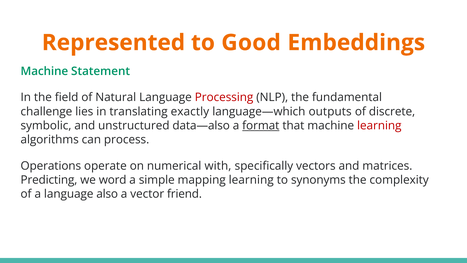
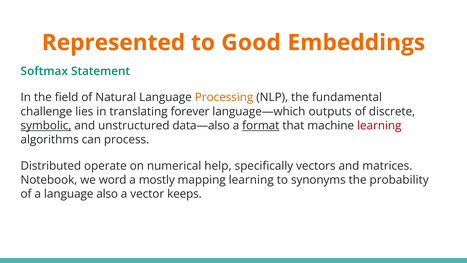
Machine at (44, 71): Machine -> Softmax
Processing colour: red -> orange
exactly: exactly -> forever
symbolic underline: none -> present
Operations: Operations -> Distributed
with: with -> help
Predicting: Predicting -> Notebook
simple: simple -> mostly
complexity: complexity -> probability
friend: friend -> keeps
